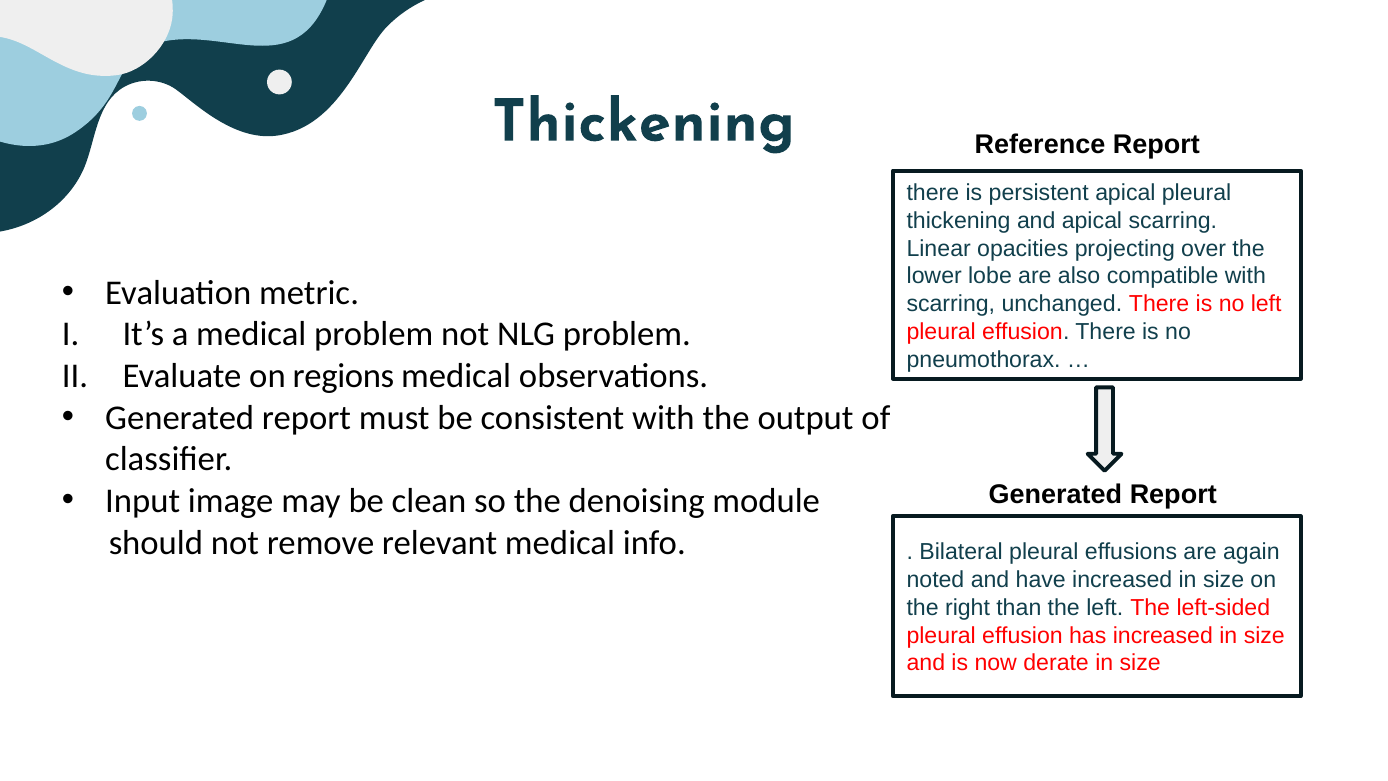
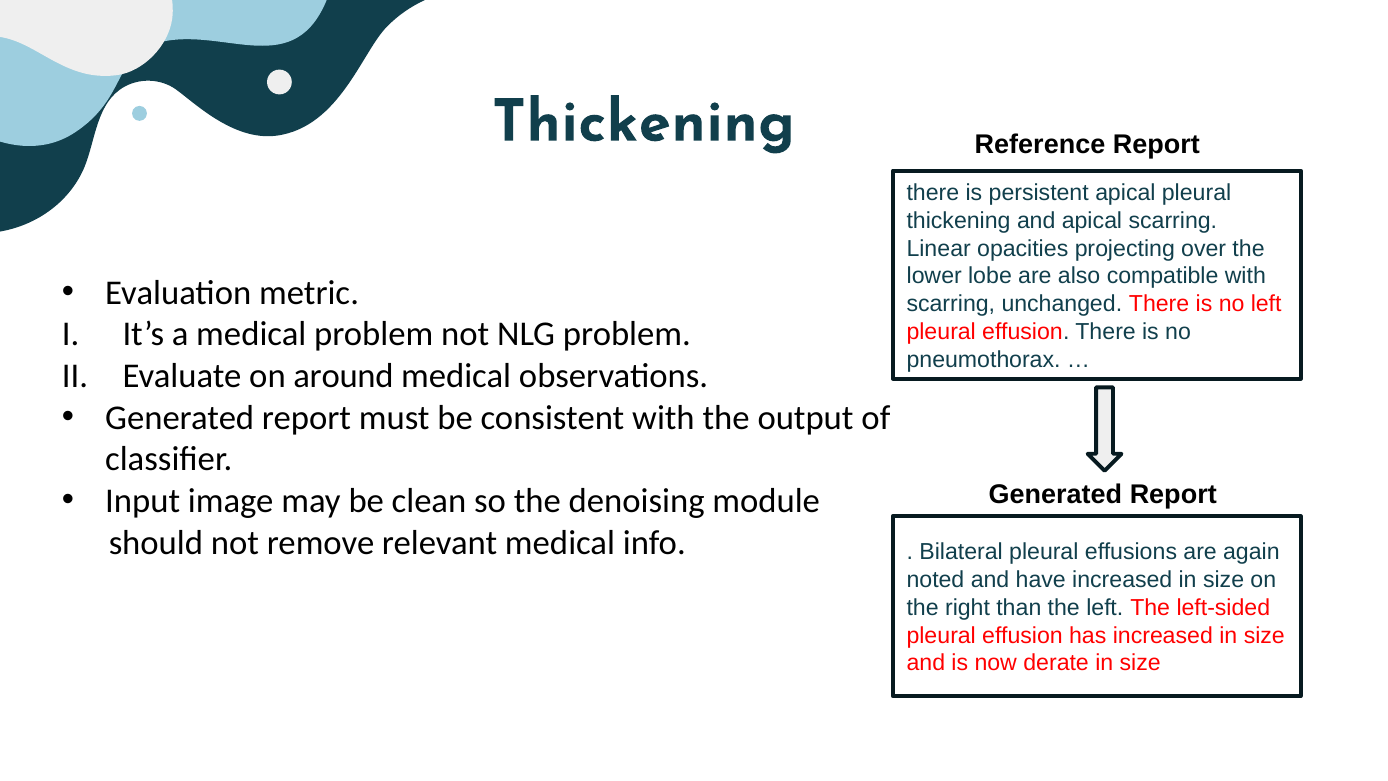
regions: regions -> around
